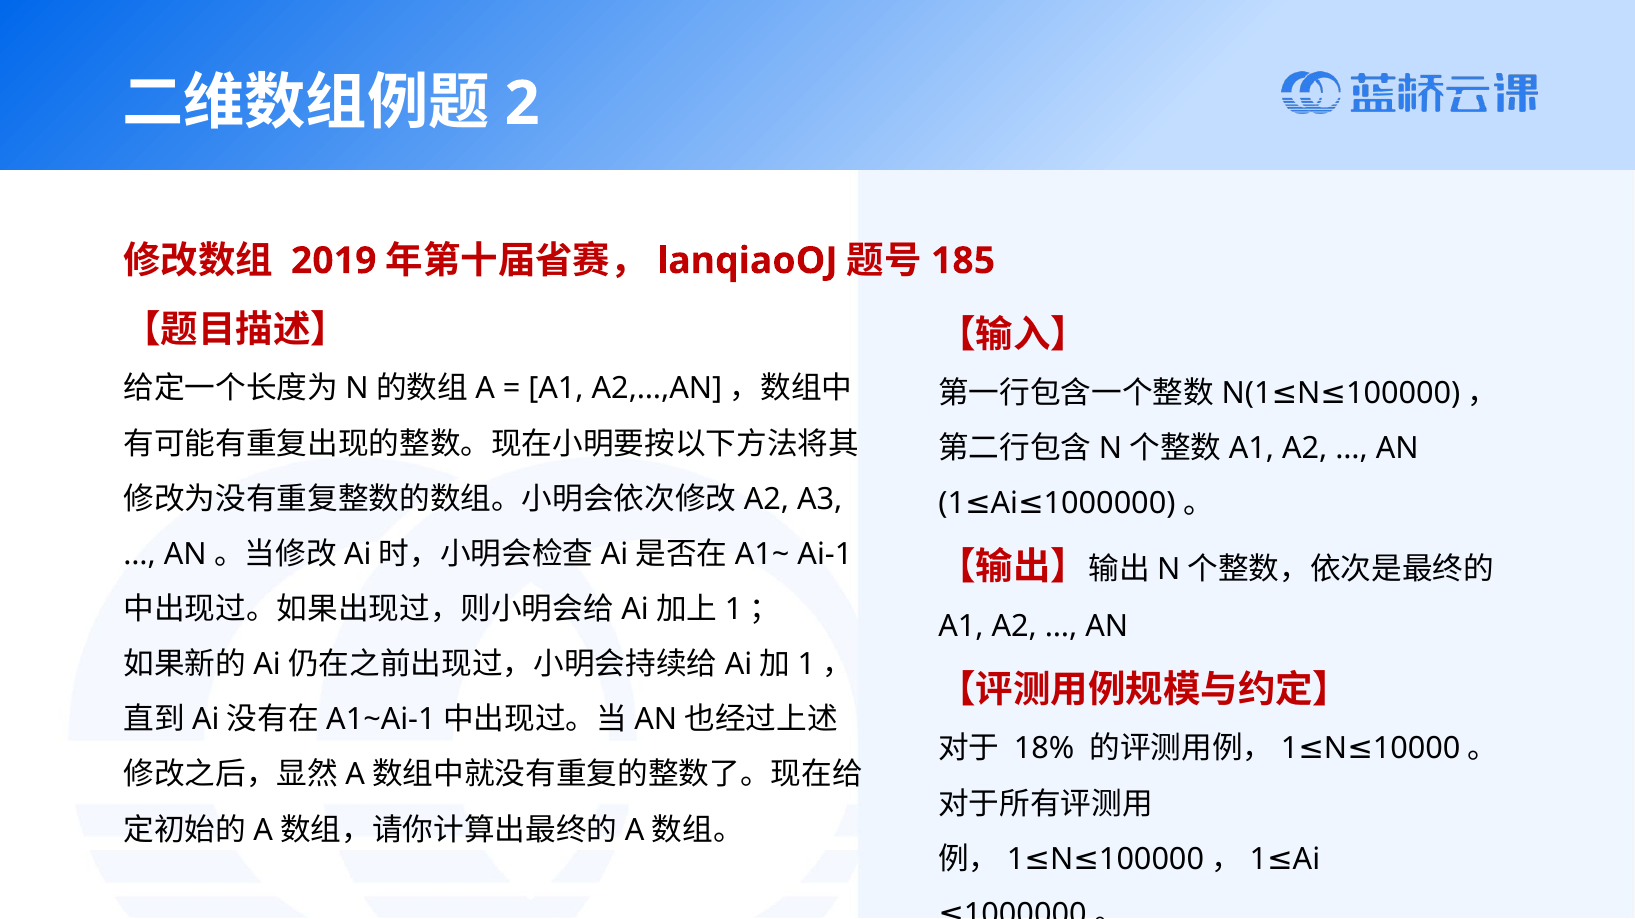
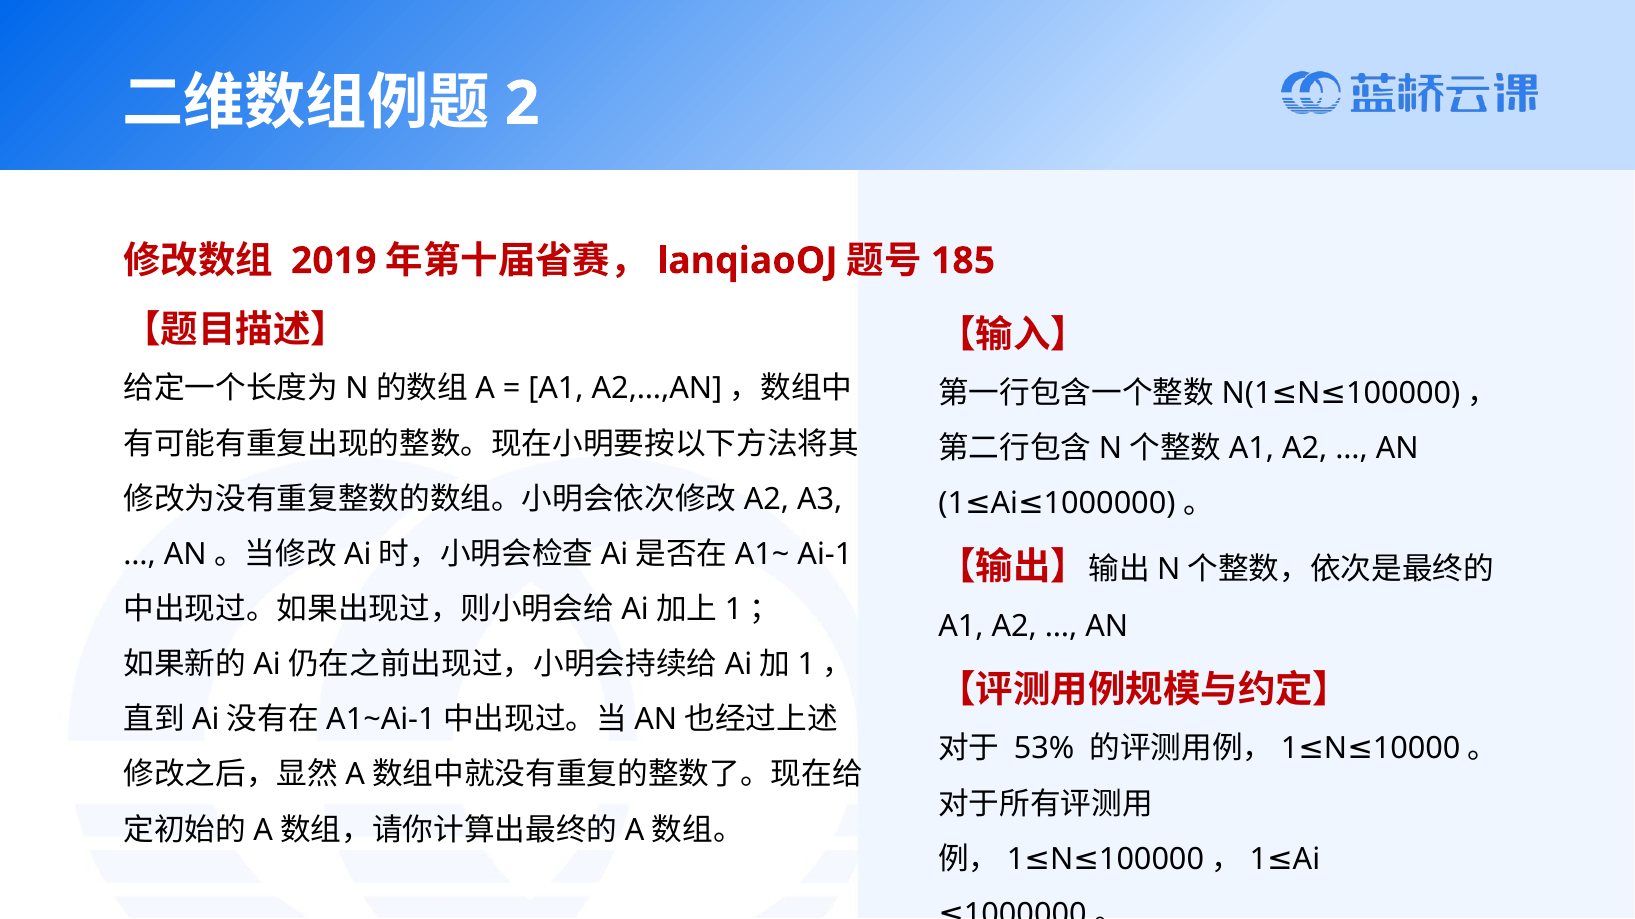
18%: 18% -> 53%
